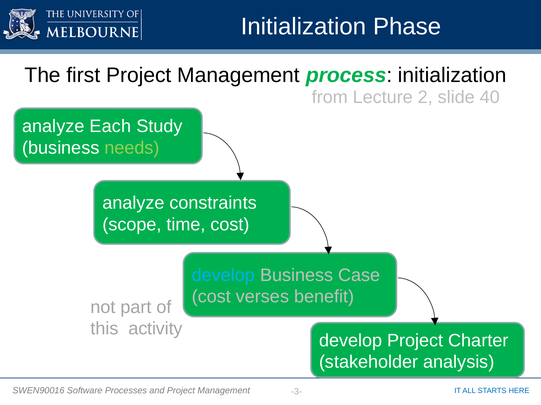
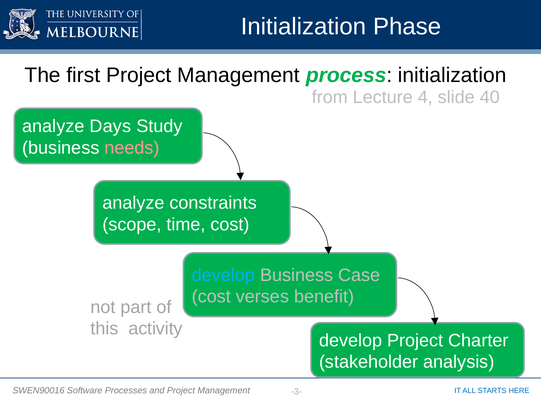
2: 2 -> 4
Each: Each -> Days
needs colour: light green -> pink
